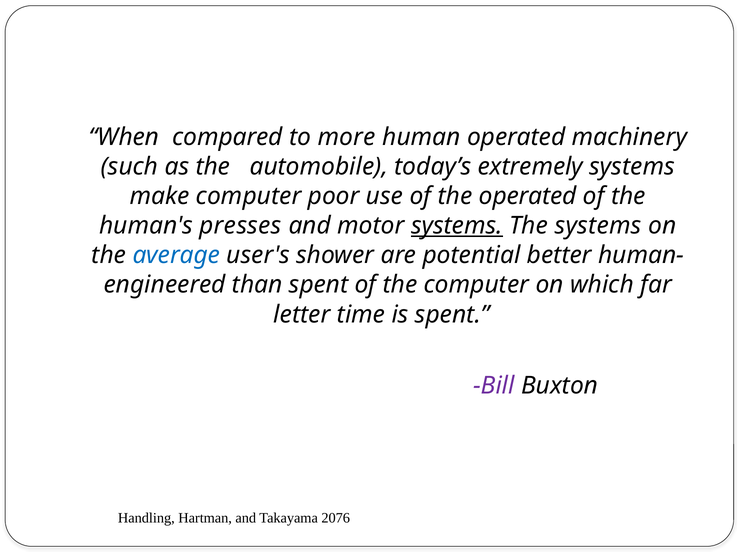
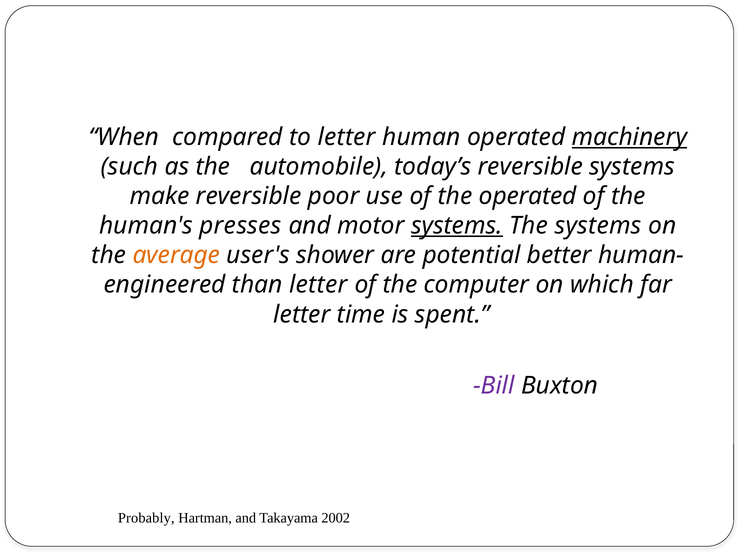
to more: more -> letter
machinery underline: none -> present
today’s extremely: extremely -> reversible
make computer: computer -> reversible
average colour: blue -> orange
than spent: spent -> letter
Handling: Handling -> Probably
2076: 2076 -> 2002
